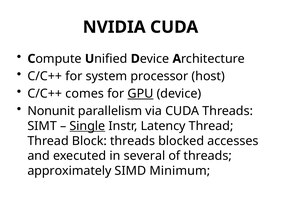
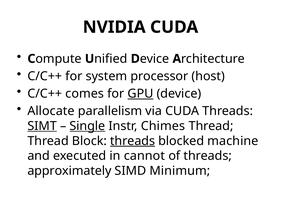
Nonunit: Nonunit -> Allocate
SIMT underline: none -> present
Latency: Latency -> Chimes
threads at (133, 141) underline: none -> present
accesses: accesses -> machine
several: several -> cannot
